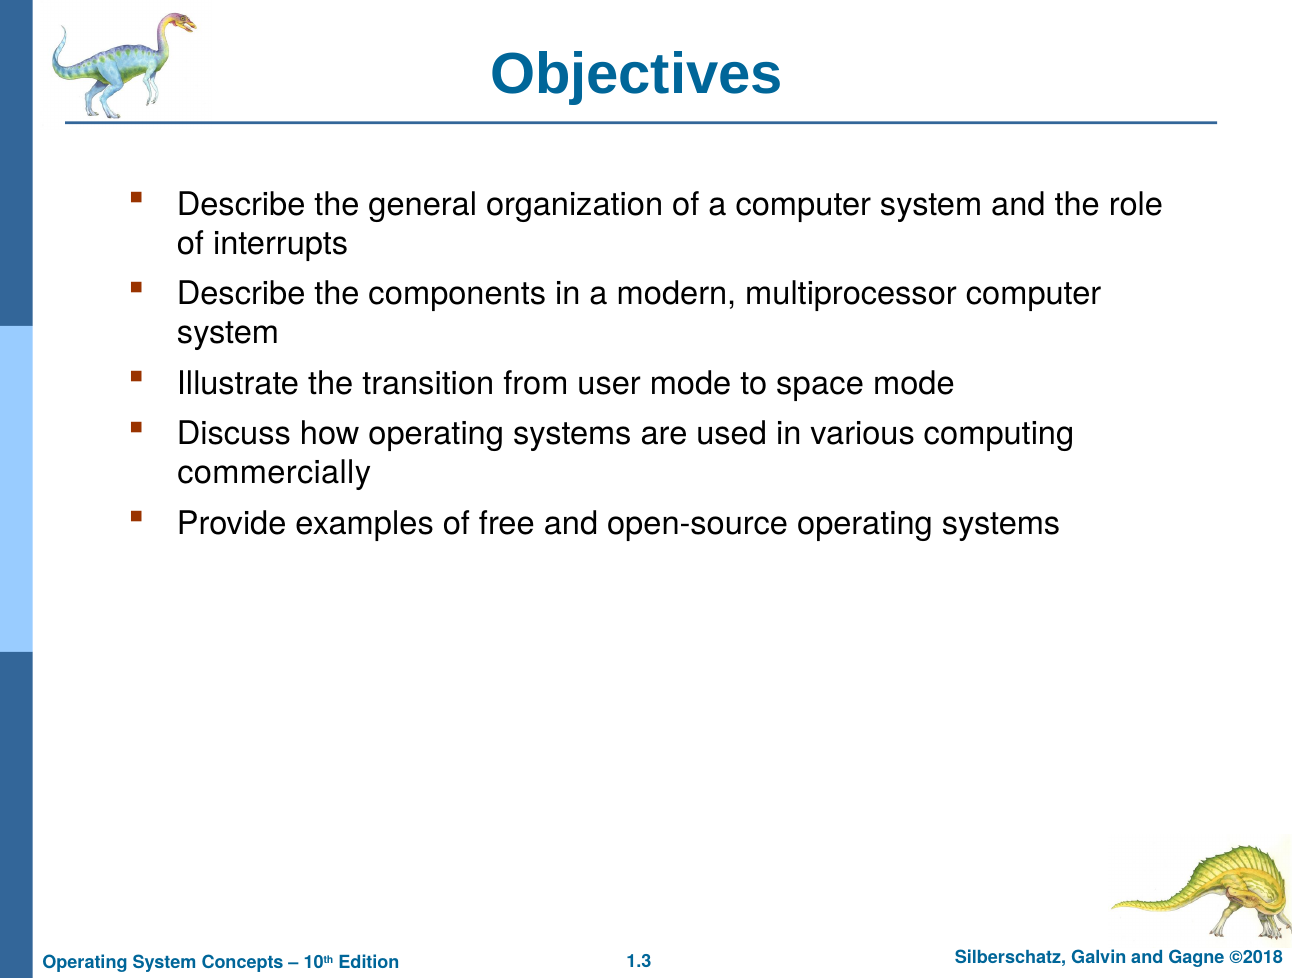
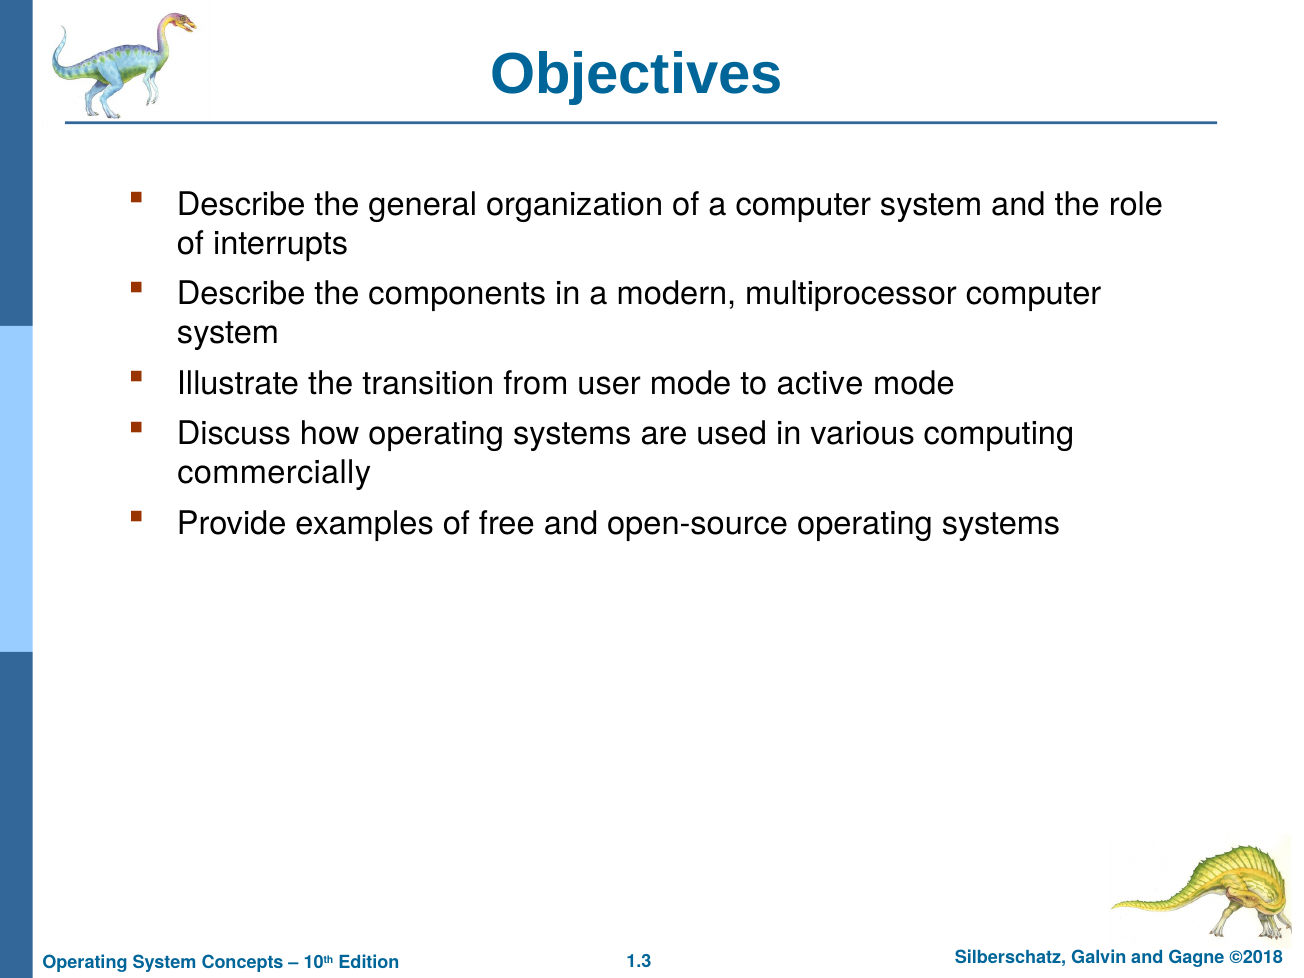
space: space -> active
